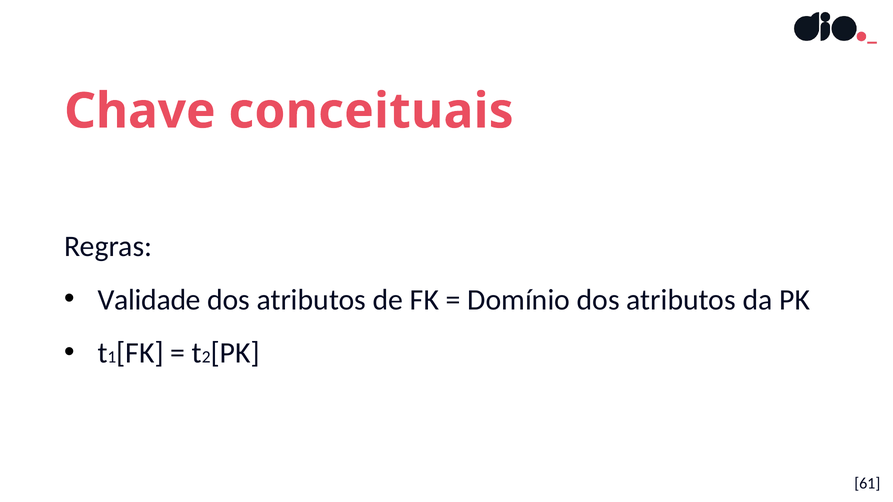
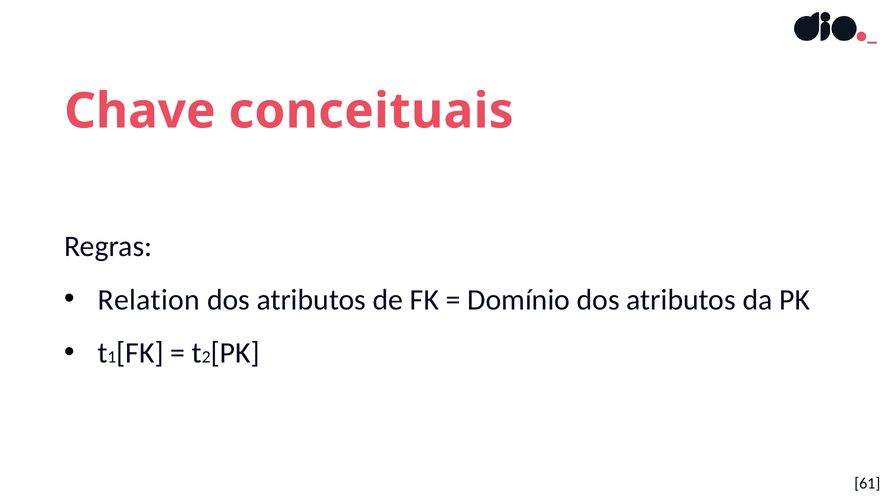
Validade: Validade -> Relation
